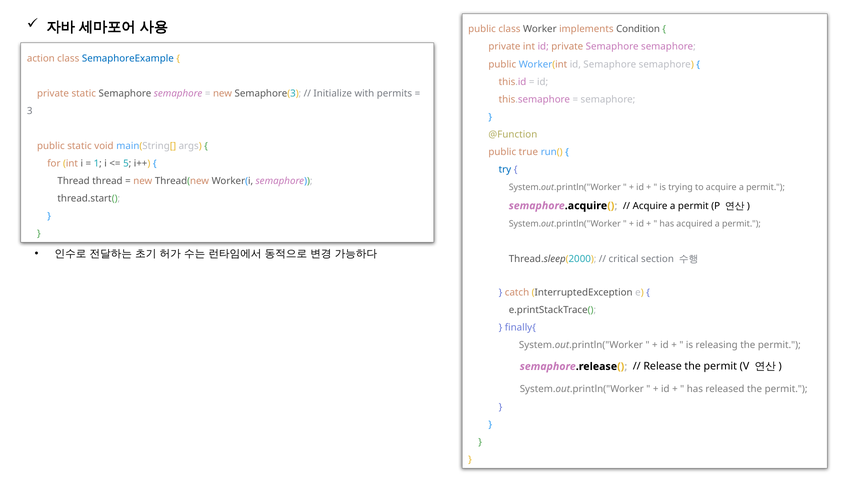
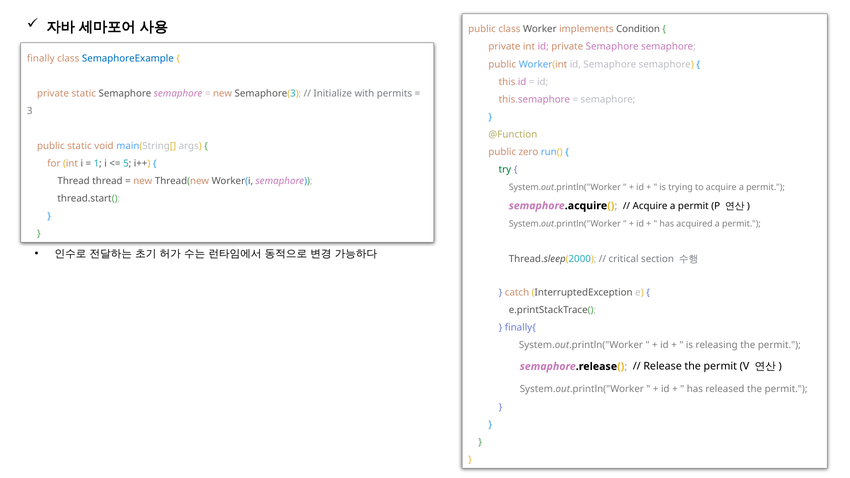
action: action -> finally
true: true -> zero
try colour: blue -> green
